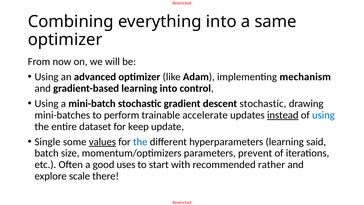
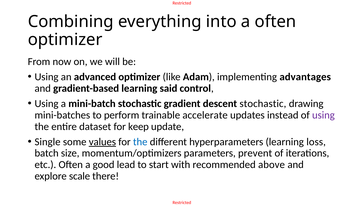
a same: same -> often
mechanism: mechanism -> advantages
learning into: into -> said
instead underline: present -> none
using at (323, 115) colour: blue -> purple
said: said -> loss
uses: uses -> lead
rather: rather -> above
